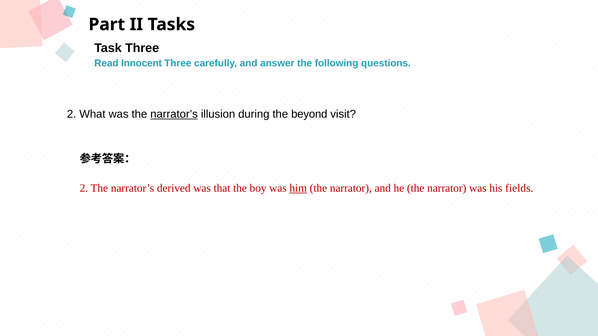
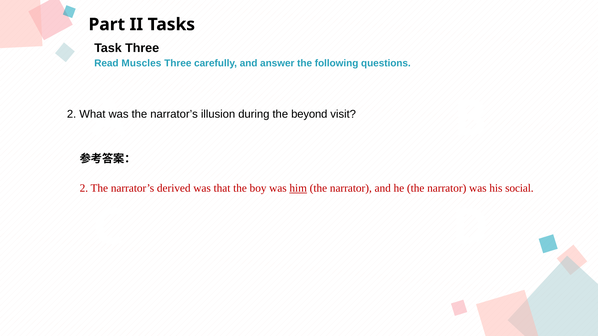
Innocent: Innocent -> Muscles
narrator’s at (174, 114) underline: present -> none
fields: fields -> social
